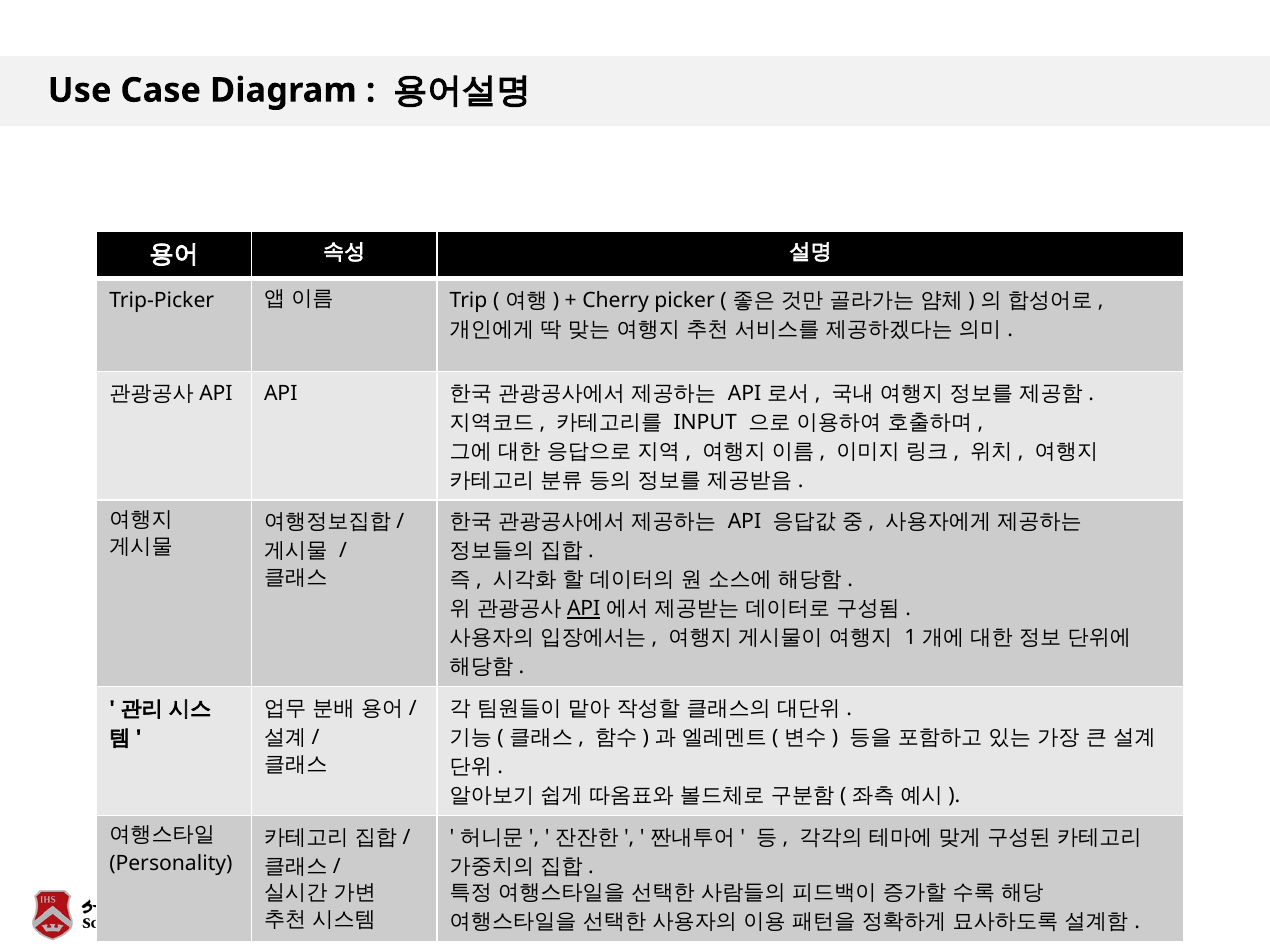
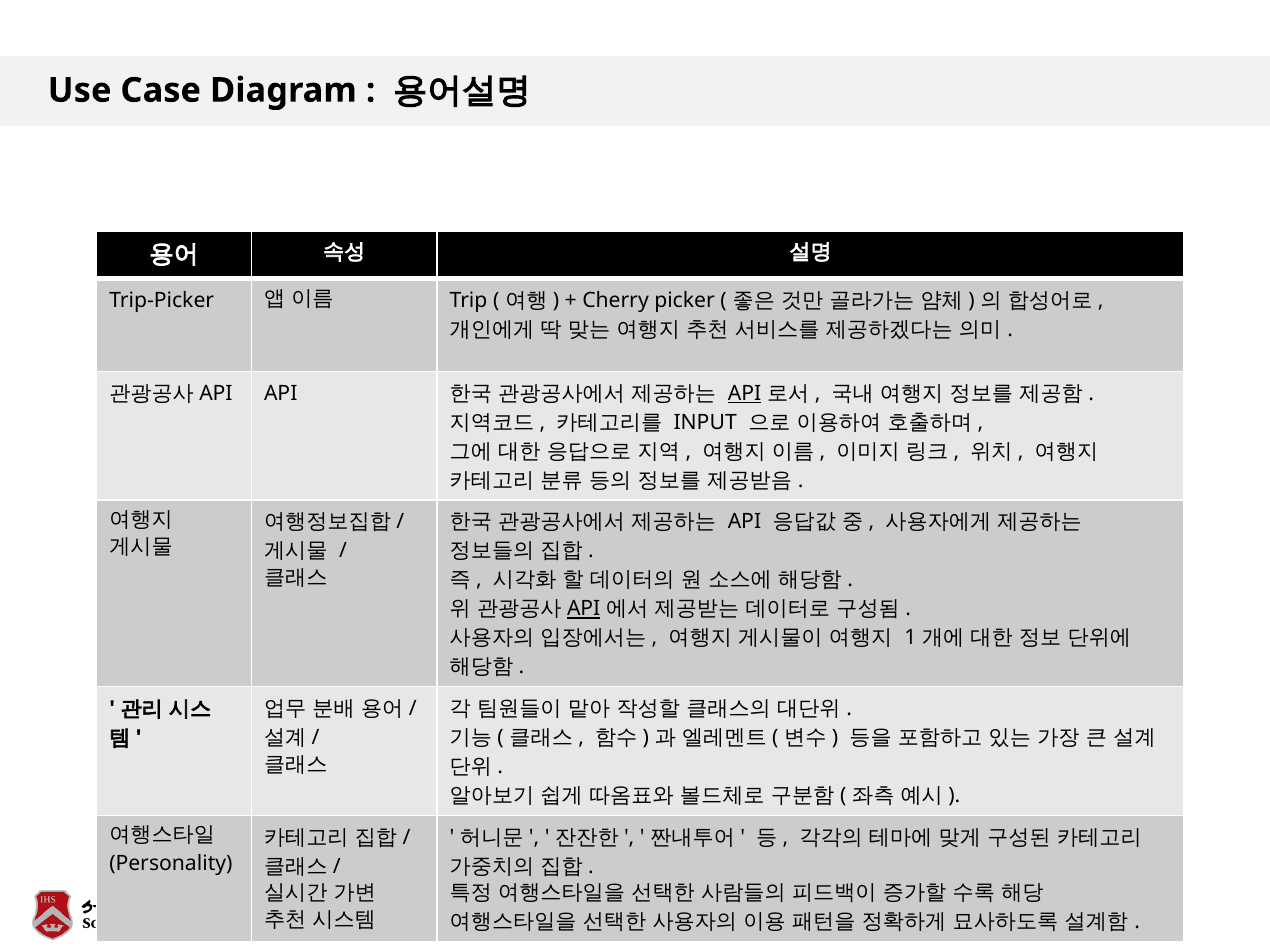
API at (745, 393) underline: none -> present
